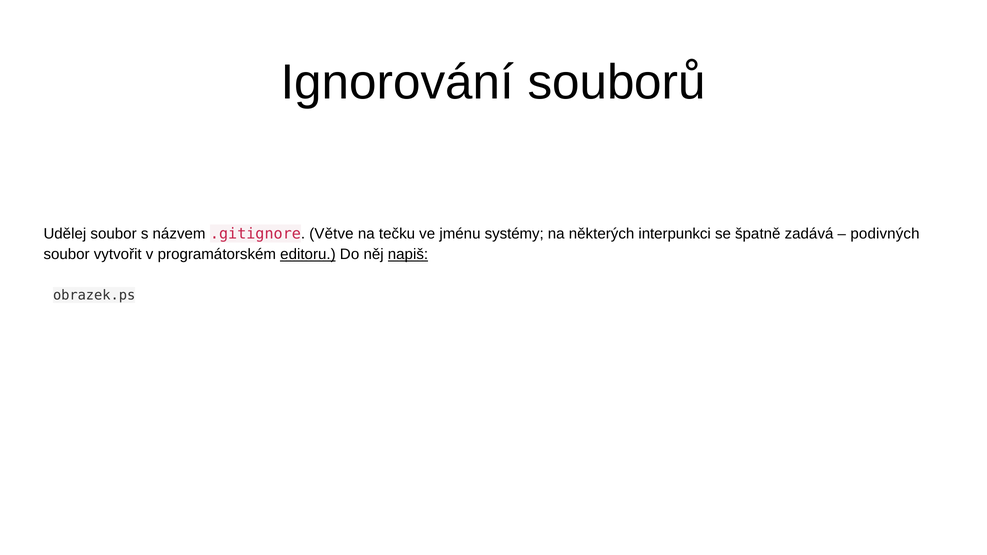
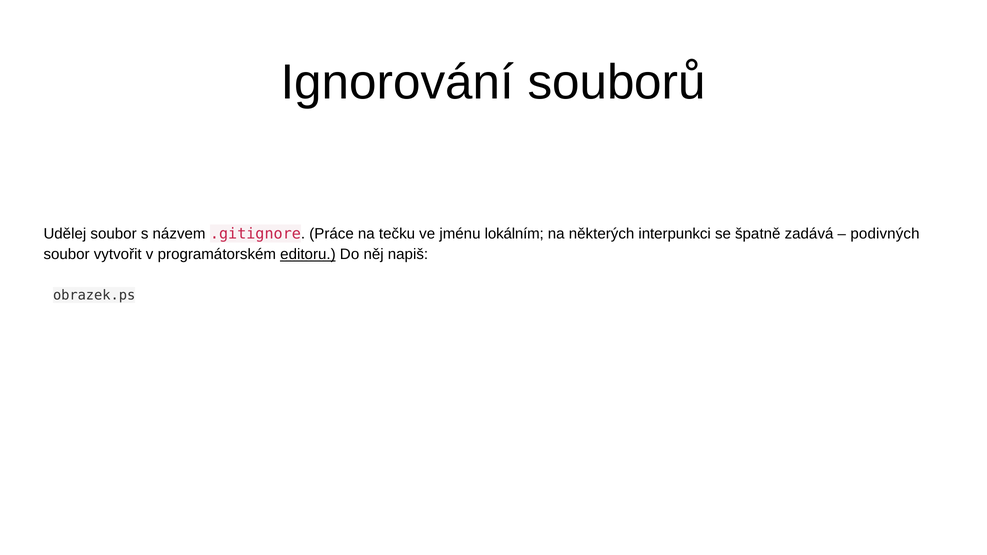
Větve: Větve -> Práce
systémy: systémy -> lokálním
napiš underline: present -> none
